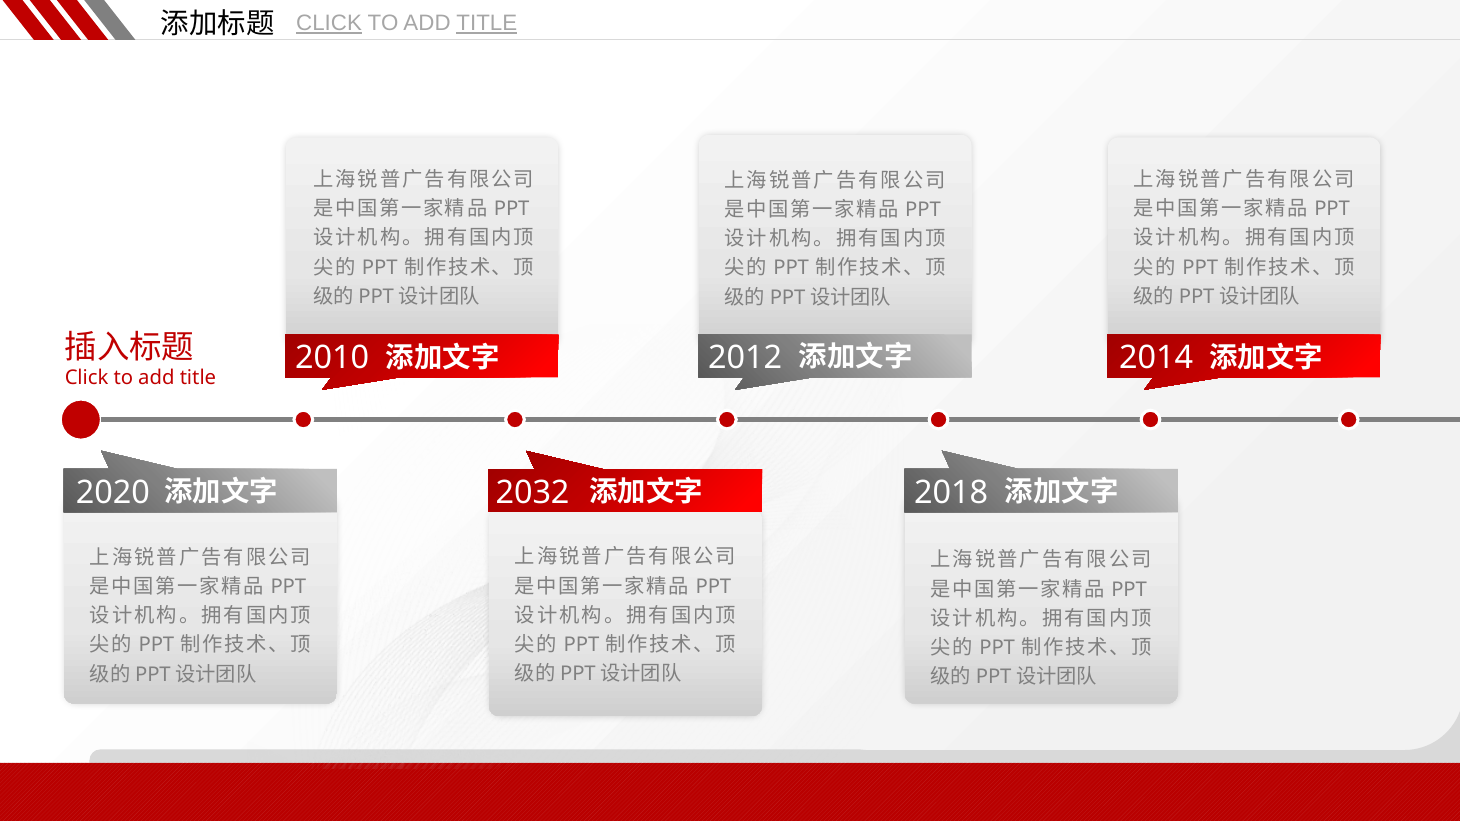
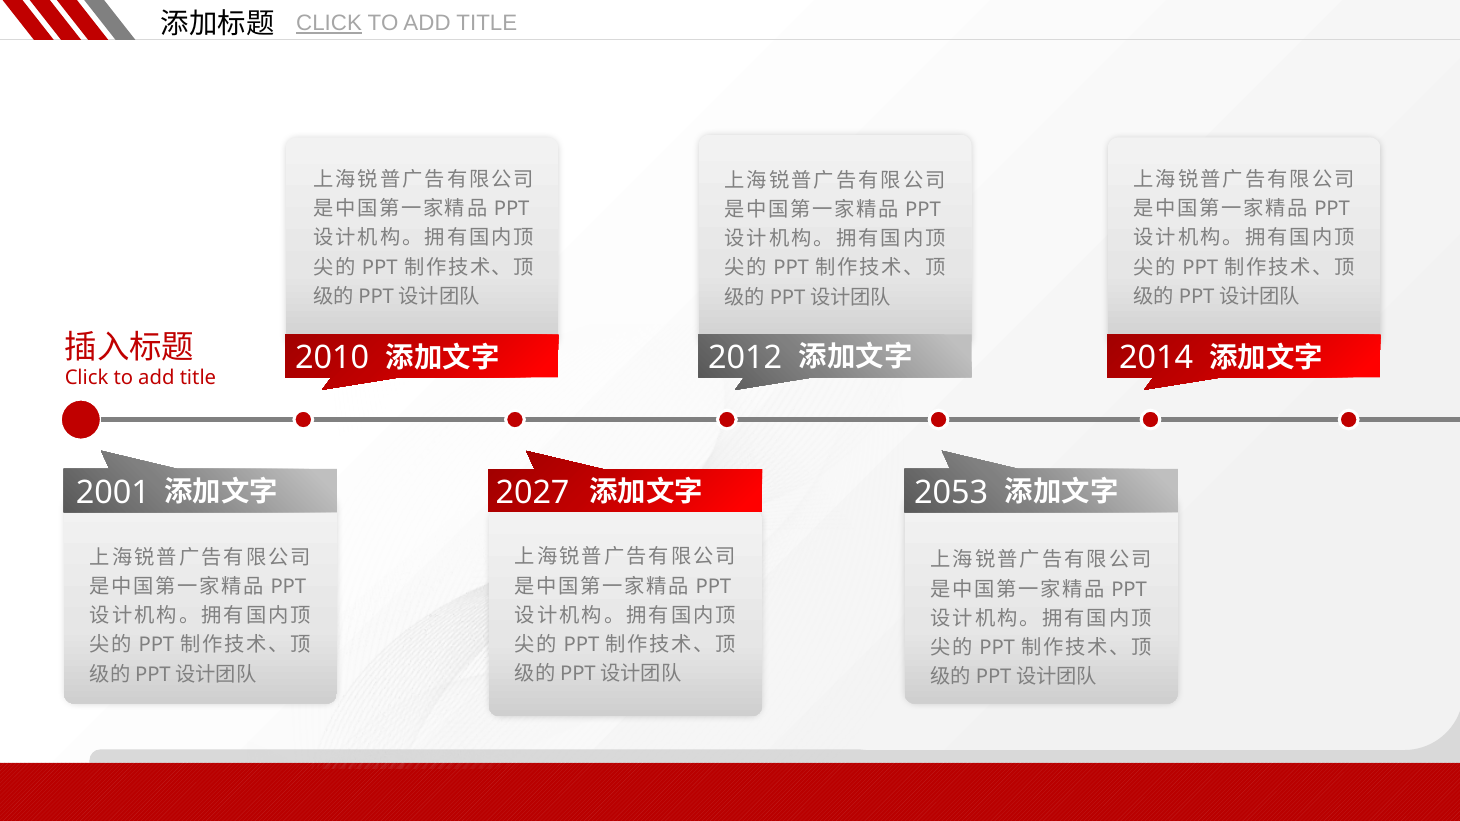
TITLE at (487, 24) underline: present -> none
2020: 2020 -> 2001
2032: 2032 -> 2027
2018: 2018 -> 2053
